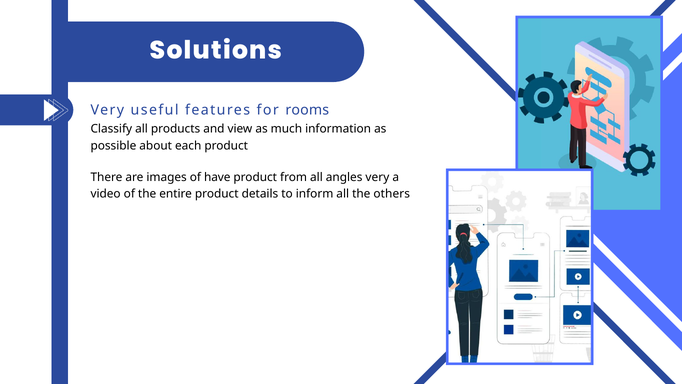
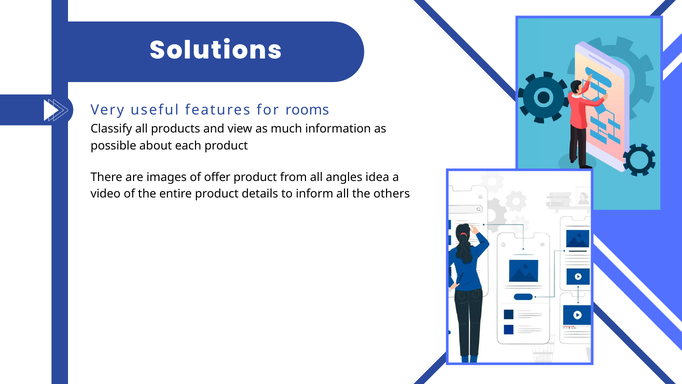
have: have -> offer
angles very: very -> idea
